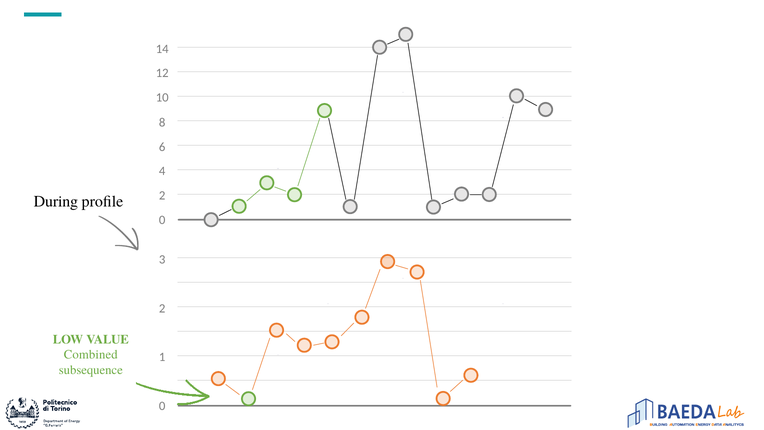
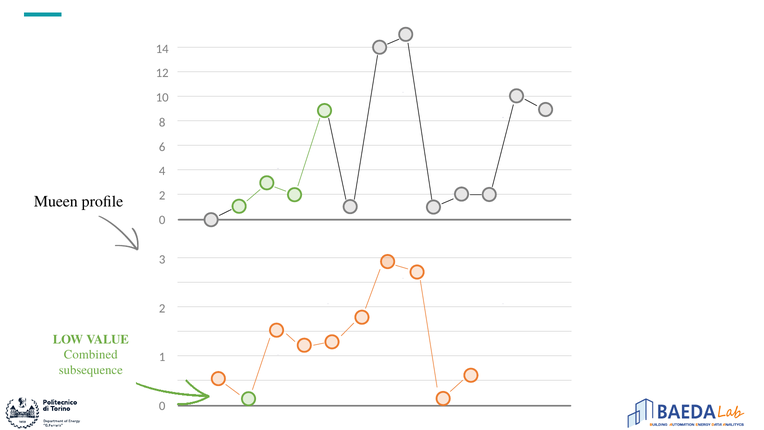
During: During -> Mueen
